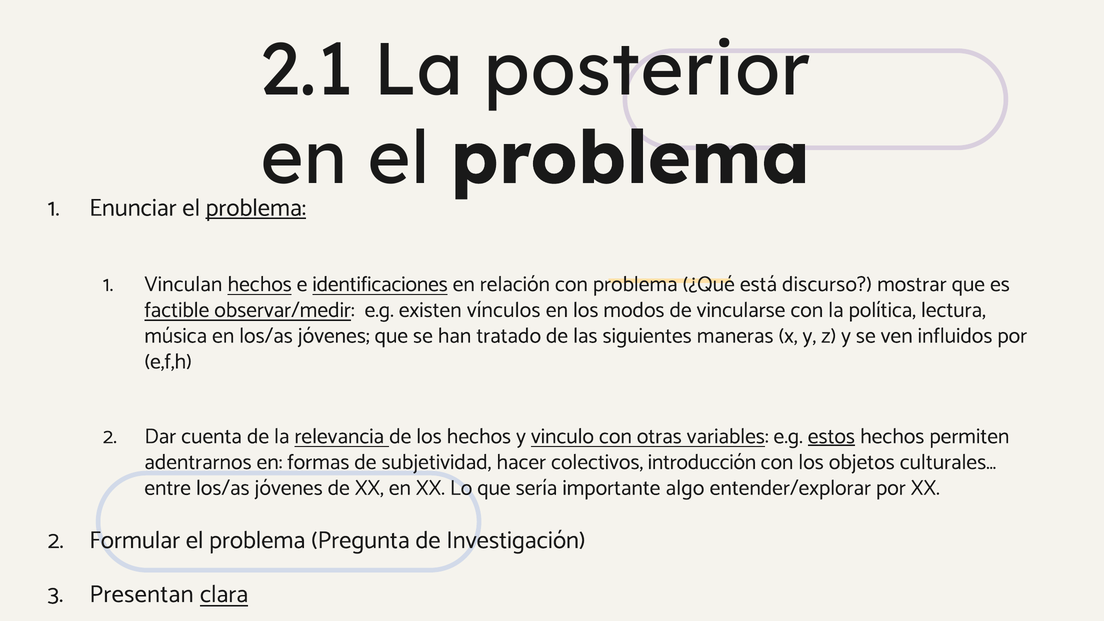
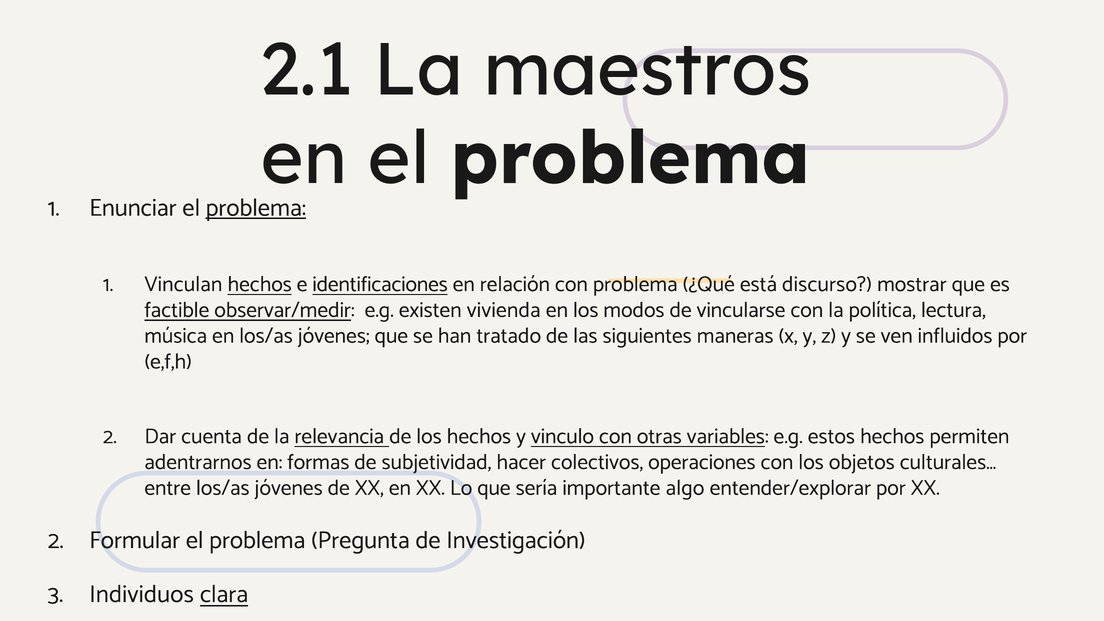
posterior: posterior -> maestros
vínculos: vínculos -> vivienda
estos underline: present -> none
introducción: introducción -> operaciones
Presentan: Presentan -> Individuos
